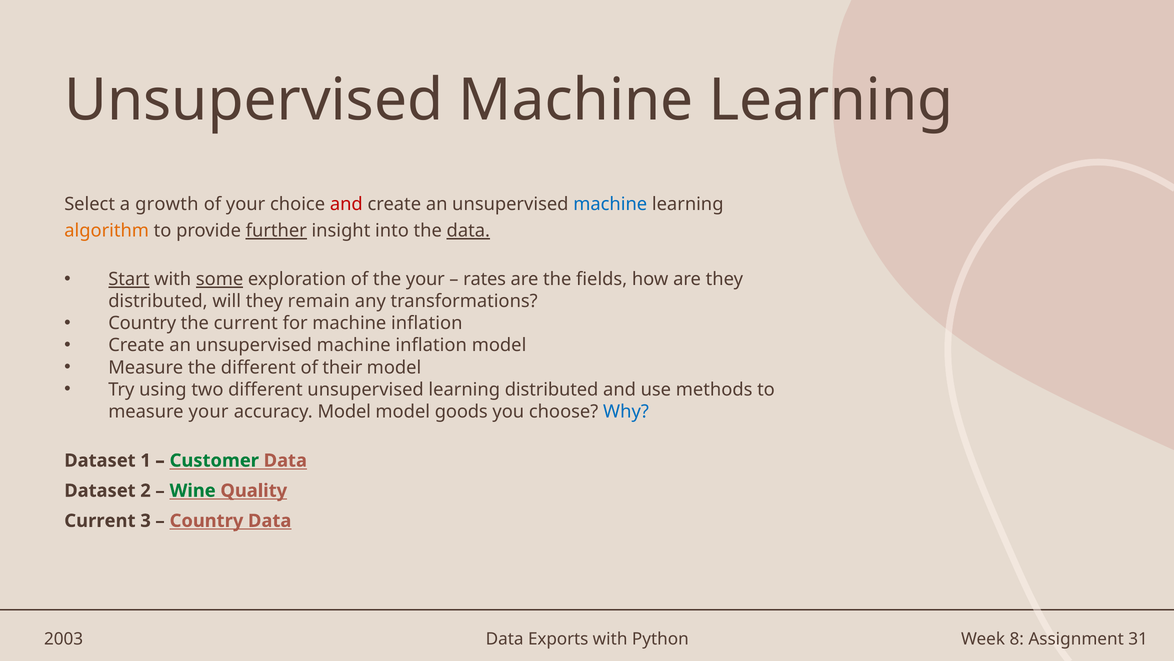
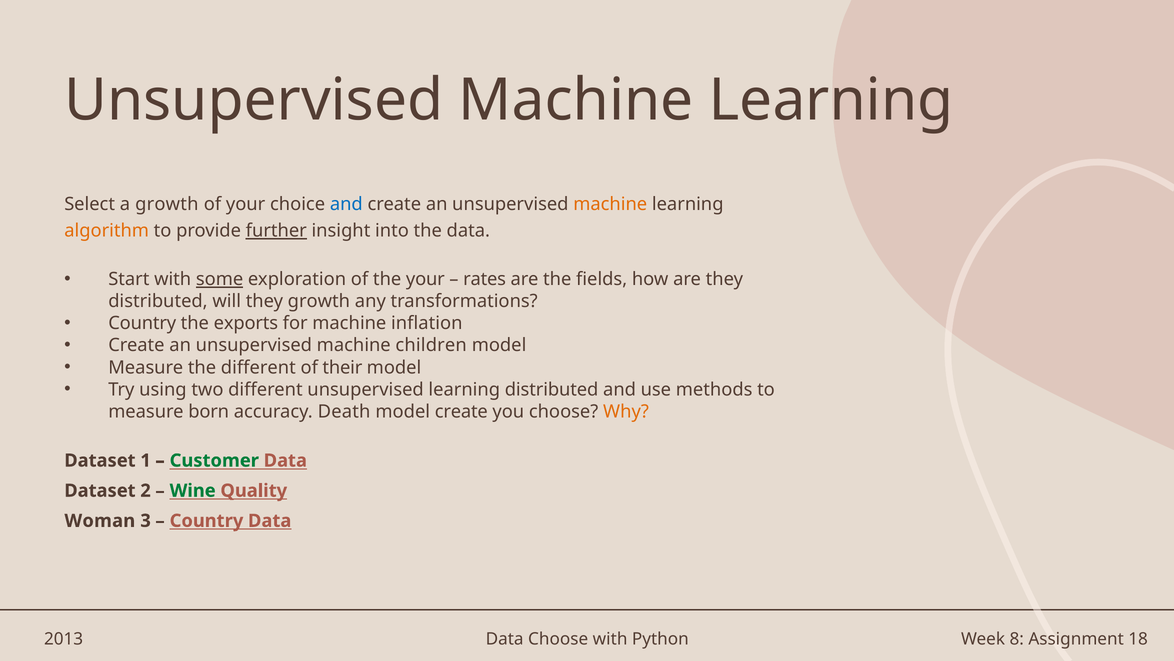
and at (346, 204) colour: red -> blue
machine at (610, 204) colour: blue -> orange
data at (468, 231) underline: present -> none
Start underline: present -> none
they remain: remain -> growth
the current: current -> exports
unsupervised machine inflation: inflation -> children
measure your: your -> born
accuracy Model: Model -> Death
model goods: goods -> create
Why colour: blue -> orange
Current at (100, 520): Current -> Woman
2003: 2003 -> 2013
Data Exports: Exports -> Choose
31: 31 -> 18
